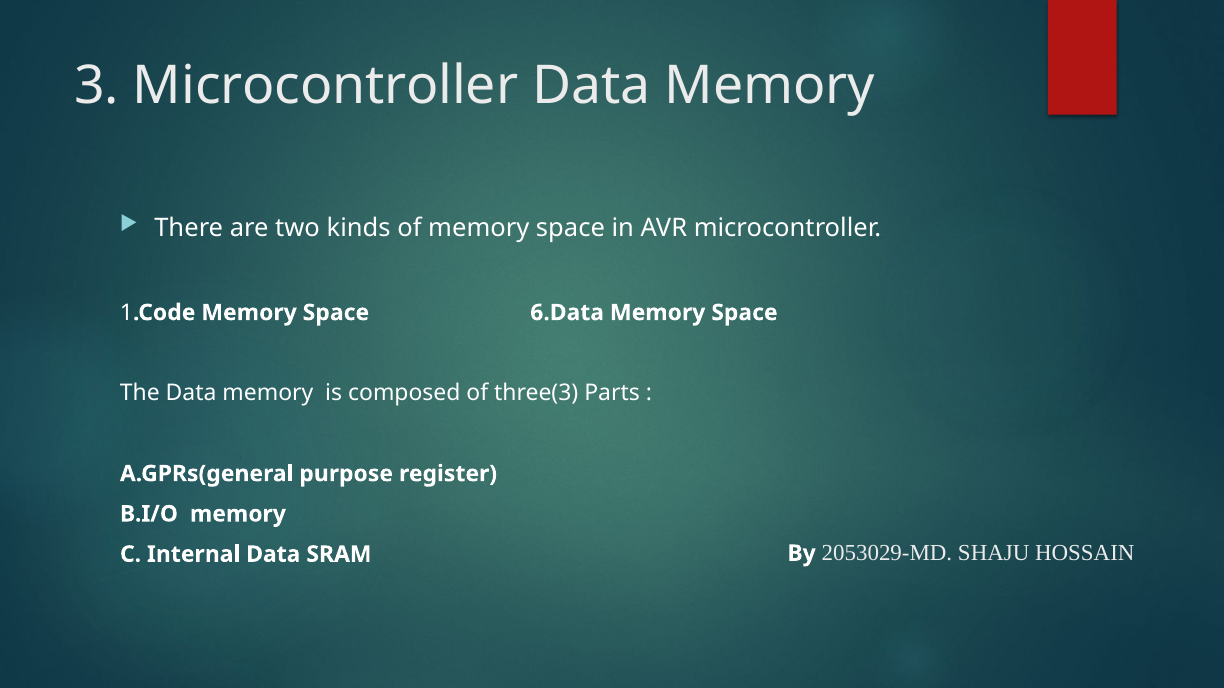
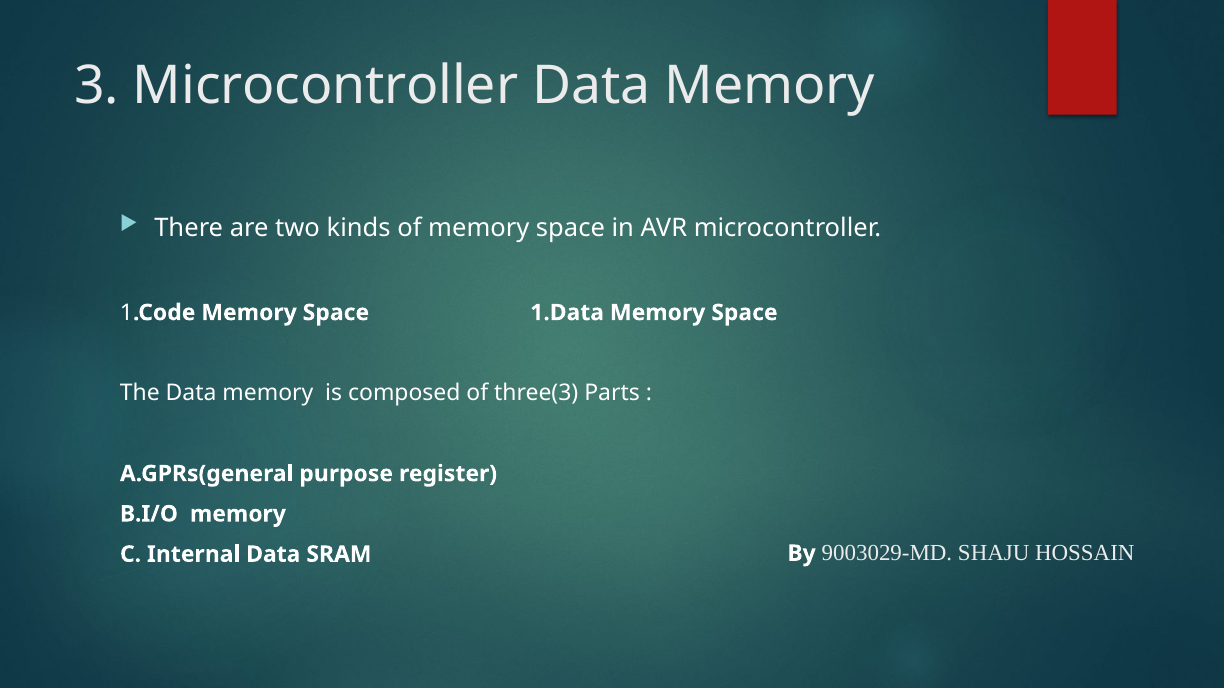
6.Data: 6.Data -> 1.Data
2053029-MD: 2053029-MD -> 9003029-MD
